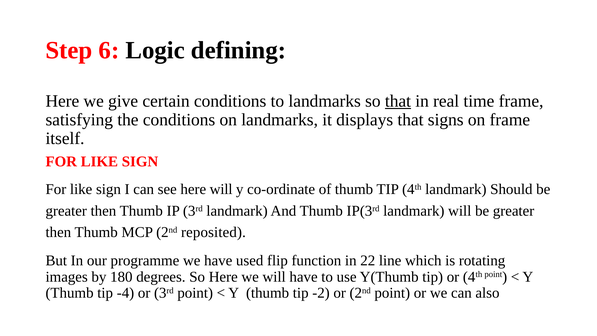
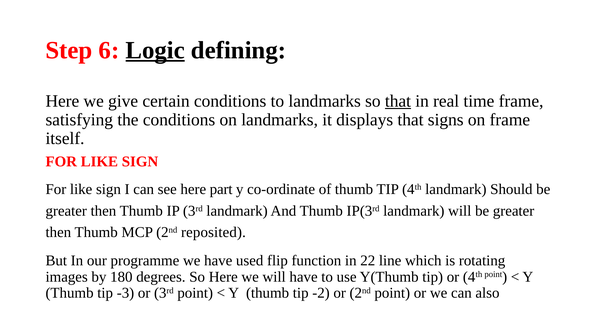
Logic underline: none -> present
here will: will -> part
-4: -4 -> -3
